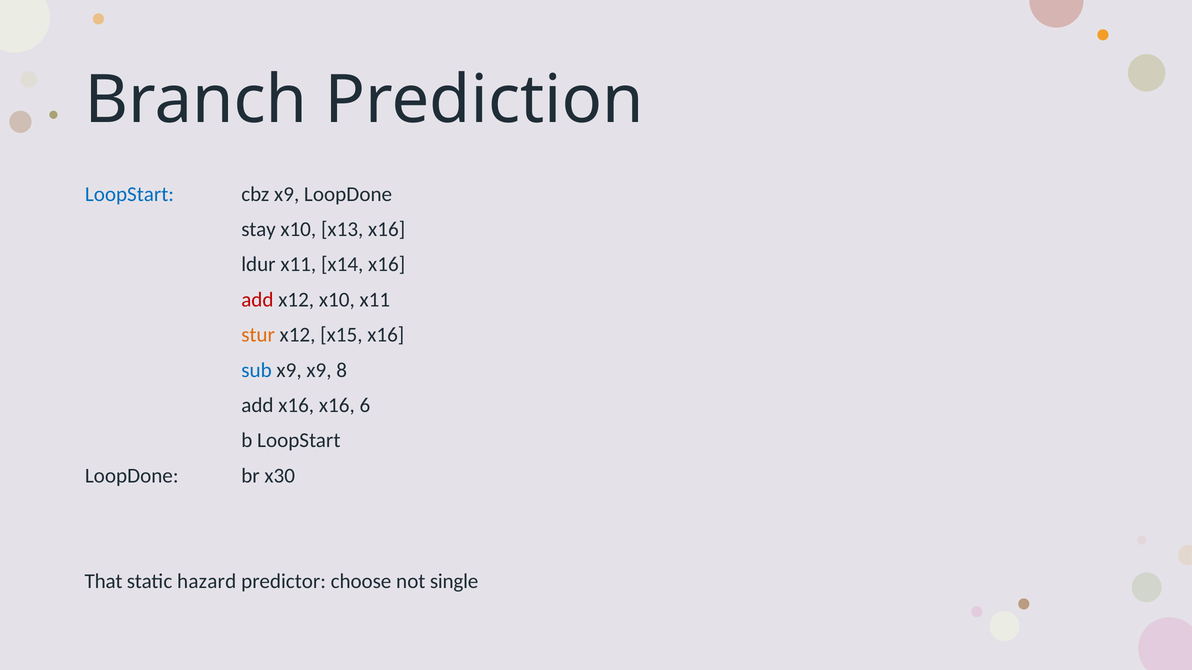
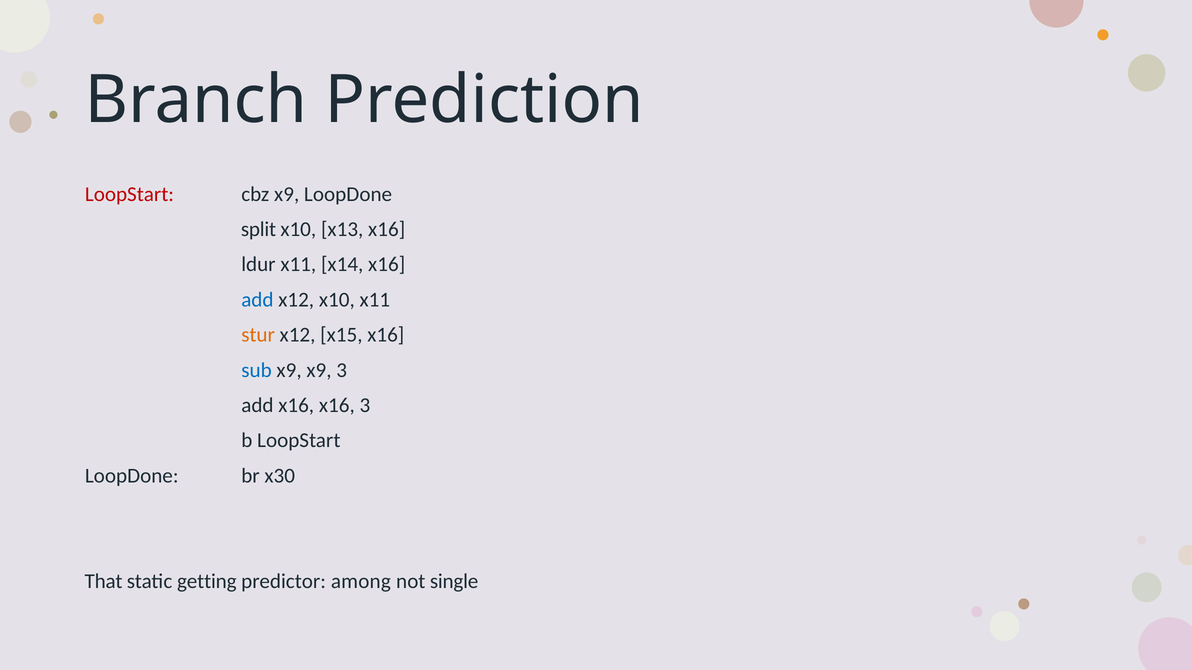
LoopStart at (129, 194) colour: blue -> red
stay: stay -> split
add at (257, 300) colour: red -> blue
x9 8: 8 -> 3
x16 6: 6 -> 3
hazard: hazard -> getting
choose: choose -> among
